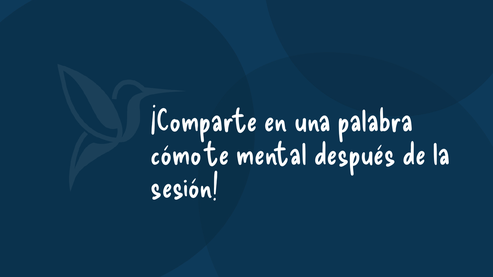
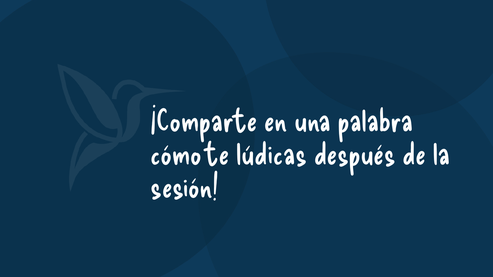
mental: mental -> lúdicas
